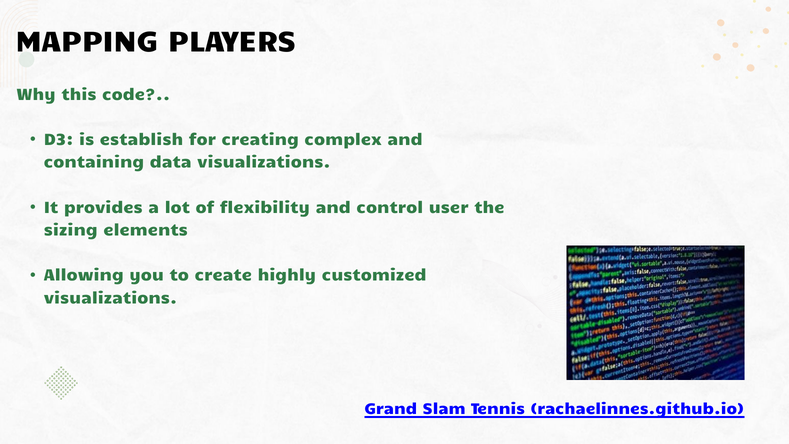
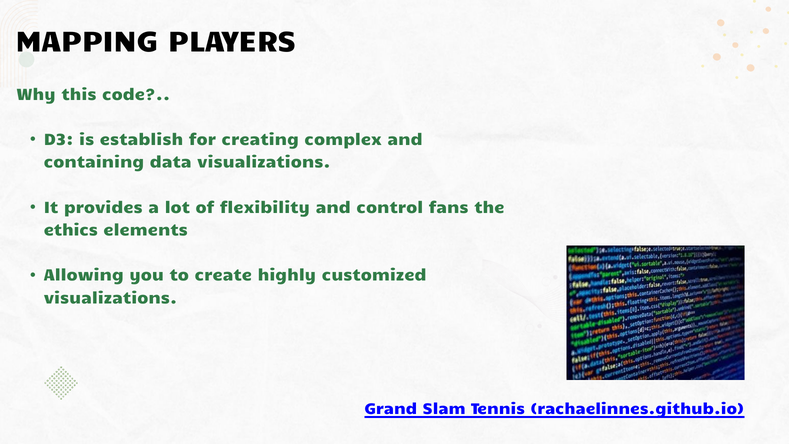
user: user -> fans
sizing: sizing -> ethics
